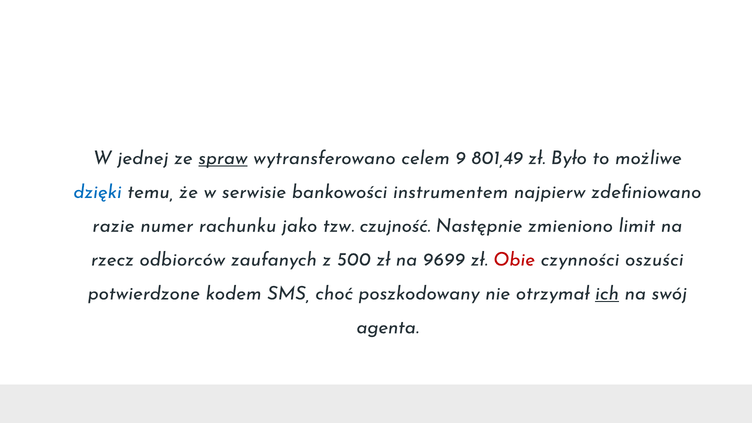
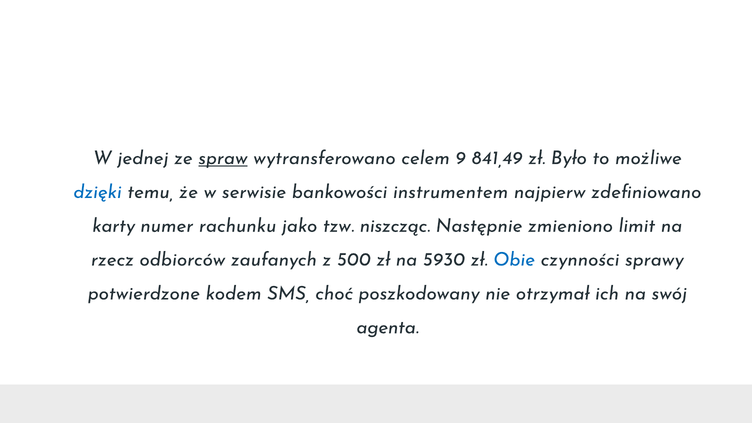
801,49: 801,49 -> 841,49
razie: razie -> karty
czujność: czujność -> niszcząc
9699: 9699 -> 5930
Obie colour: red -> blue
oszuści: oszuści -> sprawy
ich underline: present -> none
